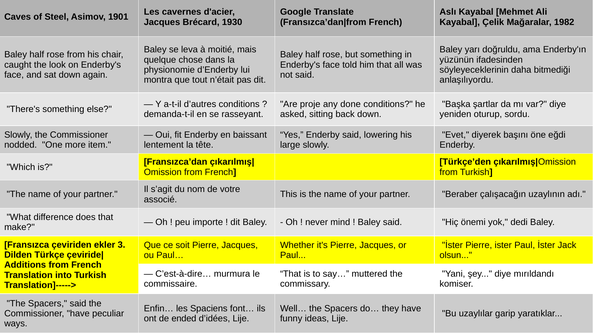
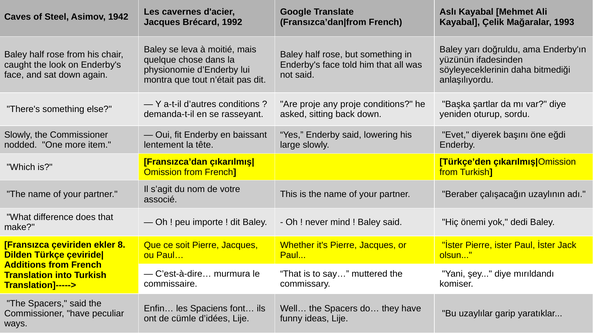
1901: 1901 -> 1942
1930: 1930 -> 1992
1982: 1982 -> 1993
any done: done -> proje
3: 3 -> 8
ended: ended -> cümle
